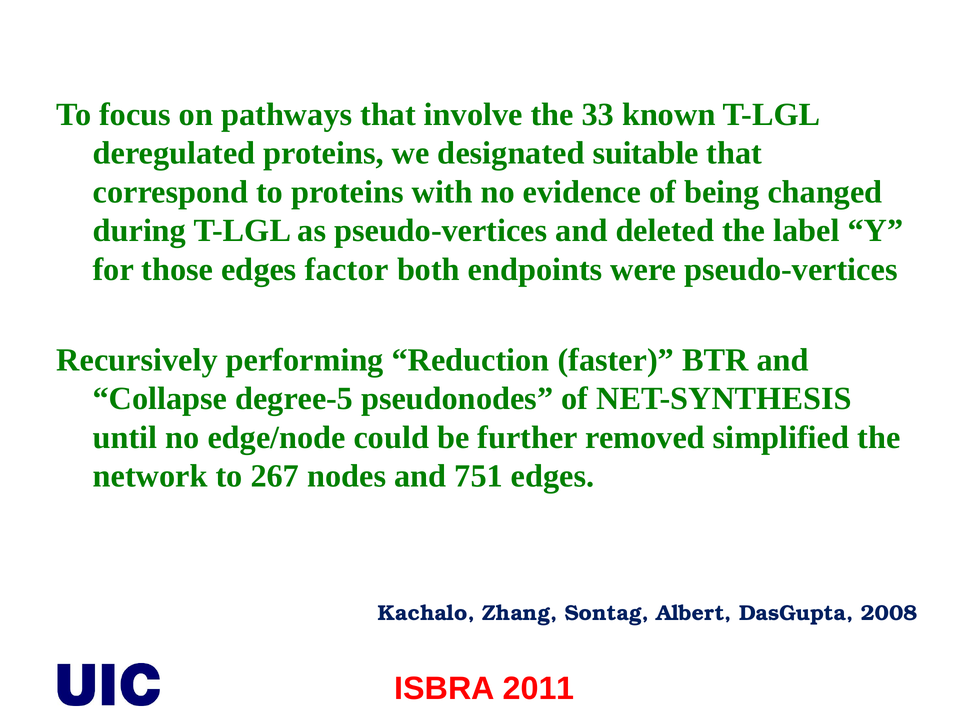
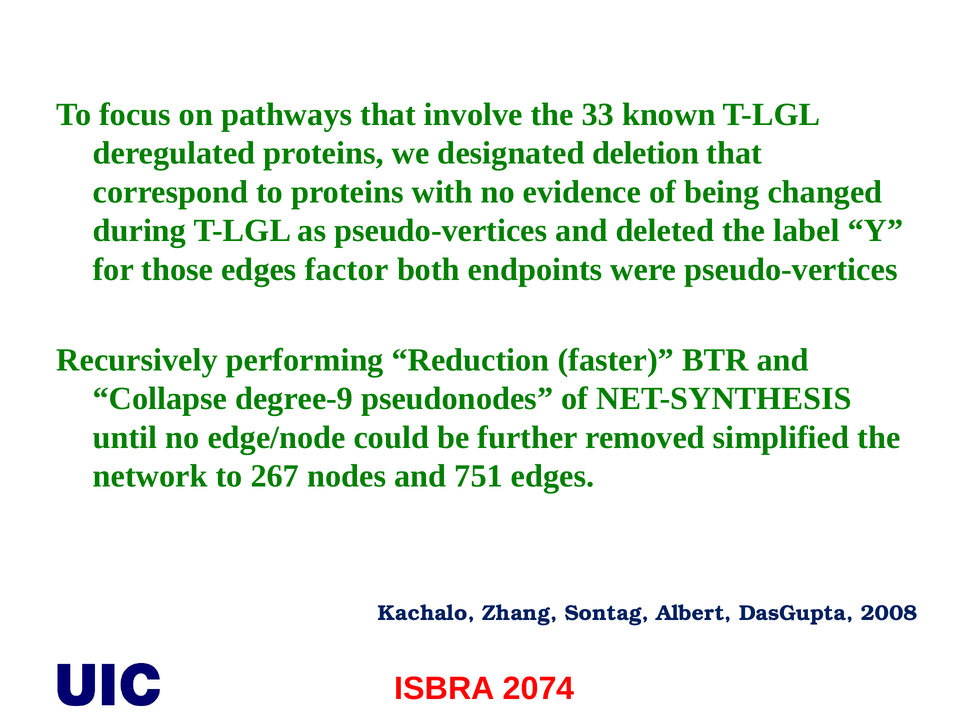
suitable: suitable -> deletion
degree-5: degree-5 -> degree-9
2011: 2011 -> 2074
